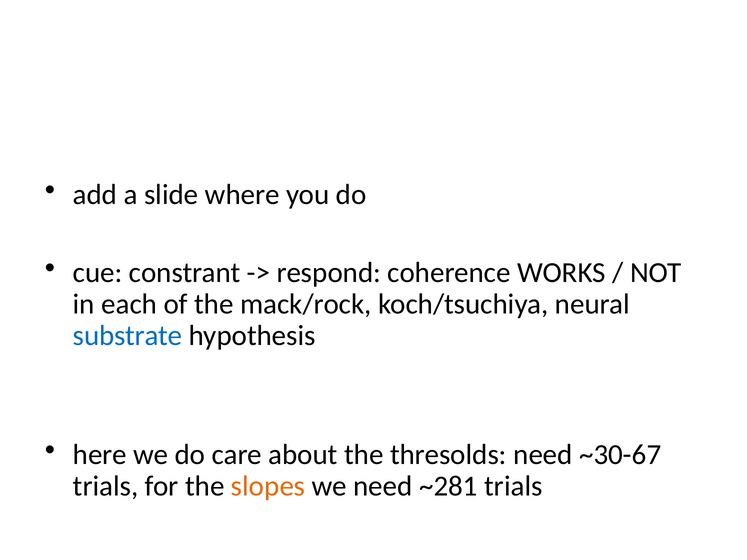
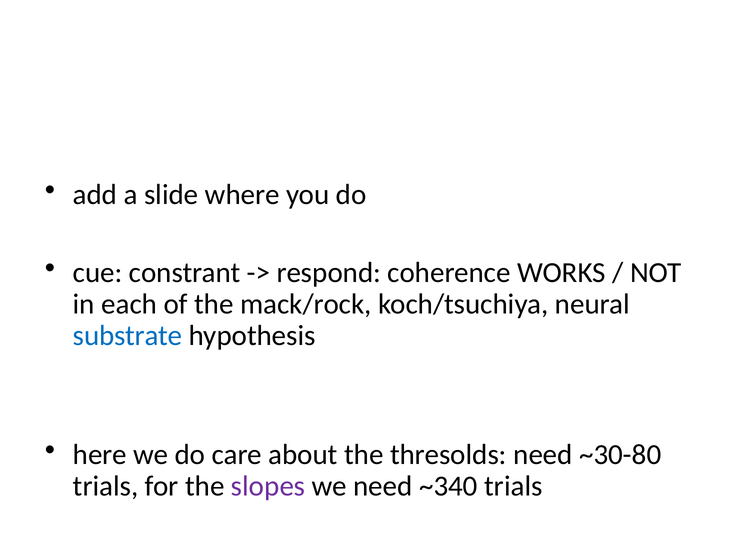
~30-67: ~30-67 -> ~30-80
slopes colour: orange -> purple
~281: ~281 -> ~340
